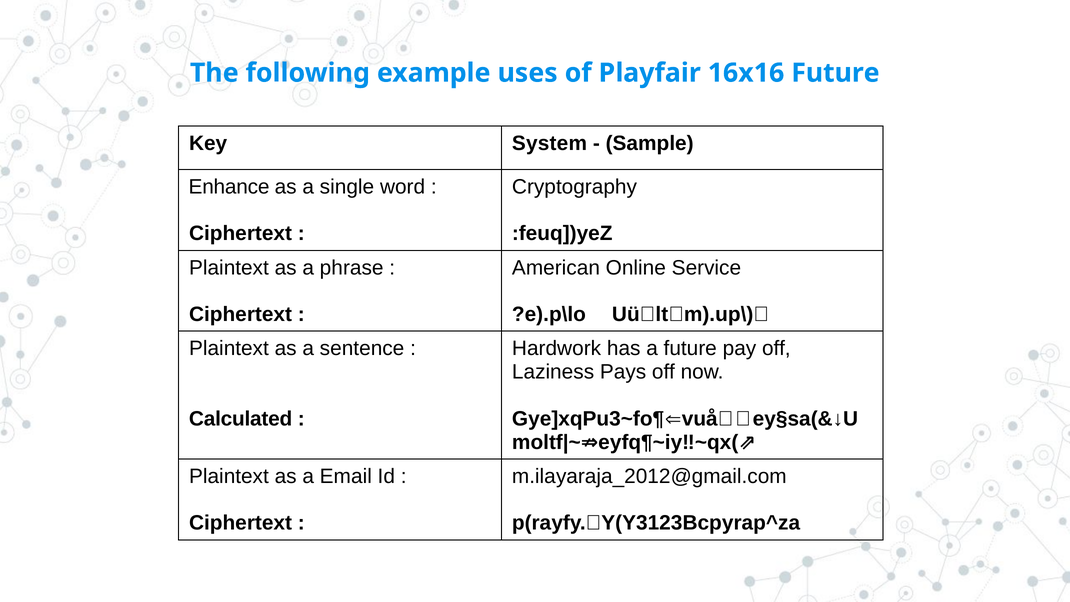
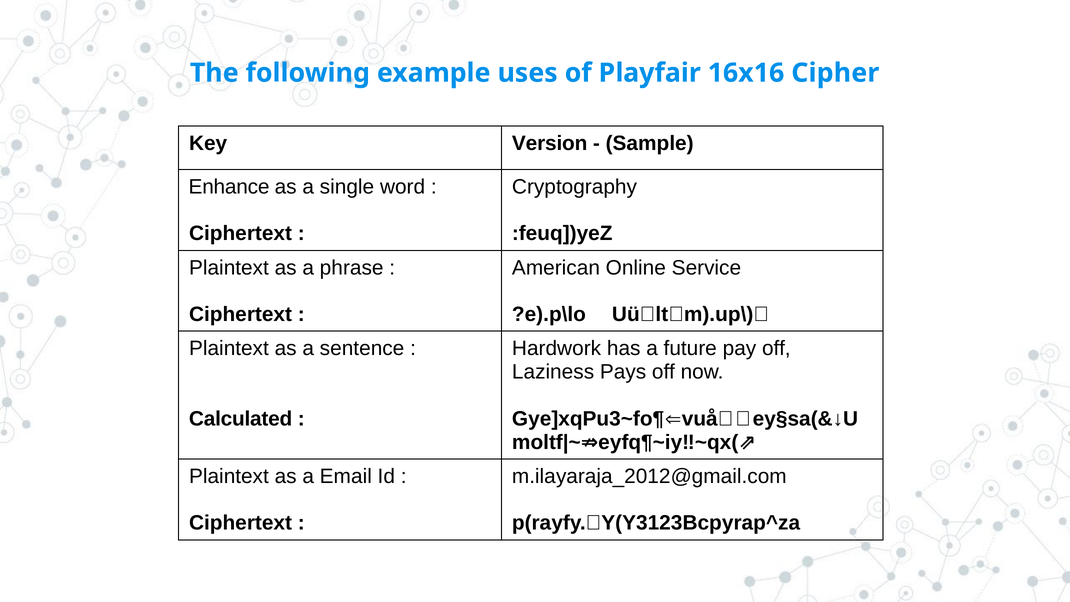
16x16 Future: Future -> Cipher
System: System -> Version
